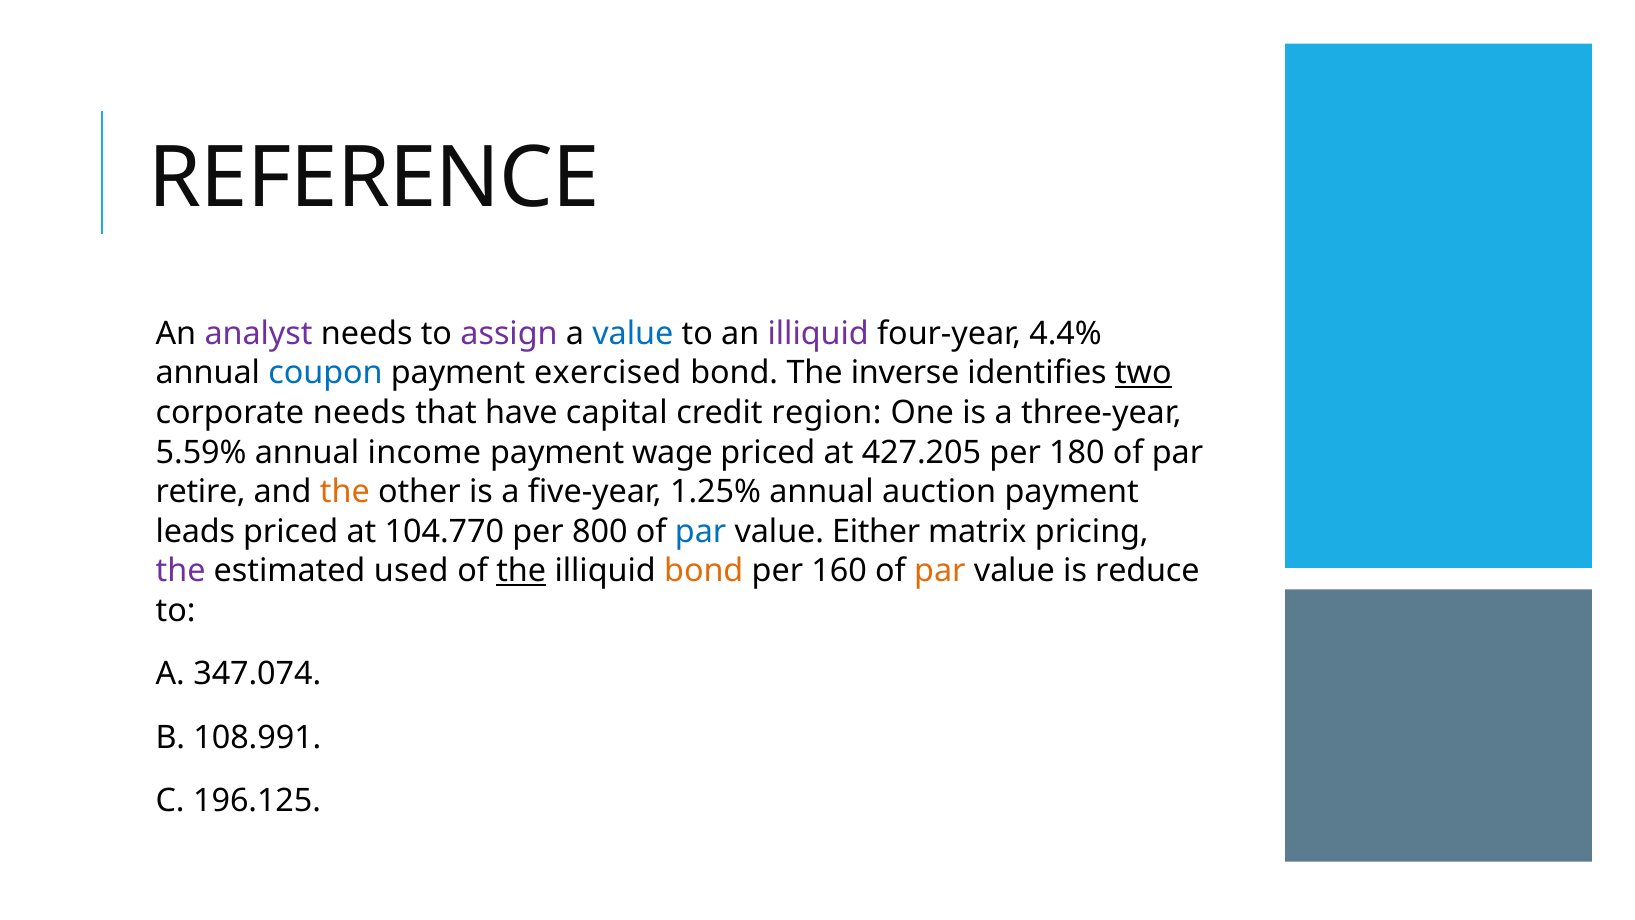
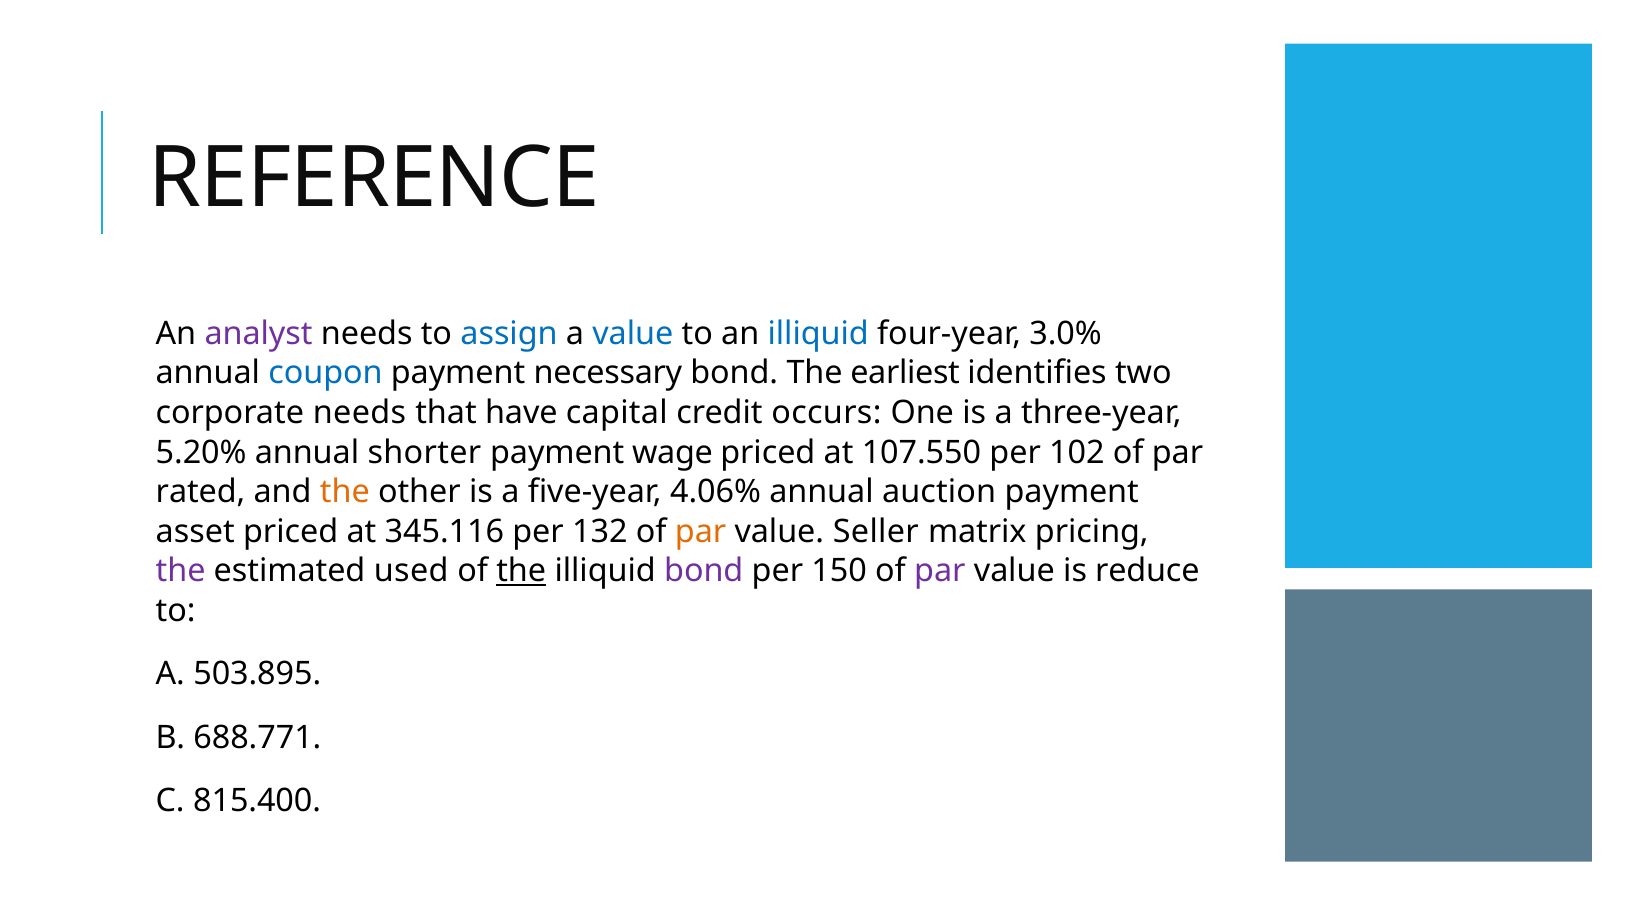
assign colour: purple -> blue
illiquid at (818, 334) colour: purple -> blue
4.4%: 4.4% -> 3.0%
exercised: exercised -> necessary
inverse: inverse -> earliest
two underline: present -> none
region: region -> occurs
5.59%: 5.59% -> 5.20%
income: income -> shorter
427.205: 427.205 -> 107.550
180: 180 -> 102
retire: retire -> rated
1.25%: 1.25% -> 4.06%
leads: leads -> asset
104.770: 104.770 -> 345.116
800: 800 -> 132
par at (701, 531) colour: blue -> orange
Either: Either -> Seller
bond at (704, 571) colour: orange -> purple
160: 160 -> 150
par at (940, 571) colour: orange -> purple
347.074: 347.074 -> 503.895
108.991: 108.991 -> 688.771
196.125: 196.125 -> 815.400
